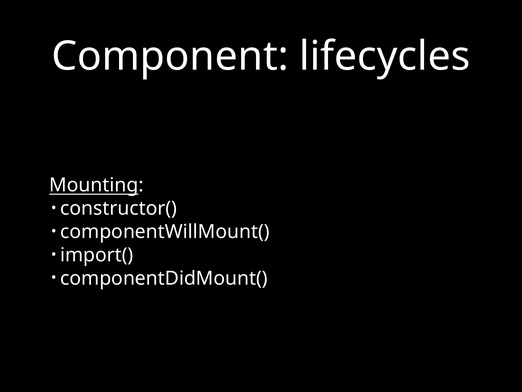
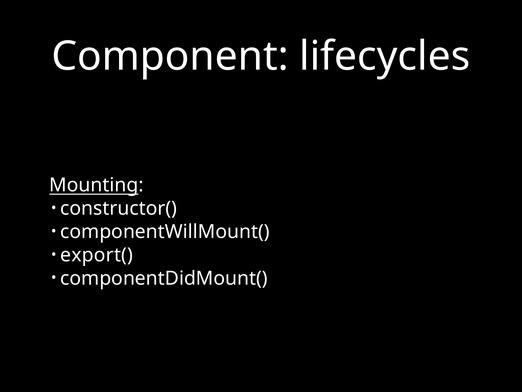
import(: import( -> export(
